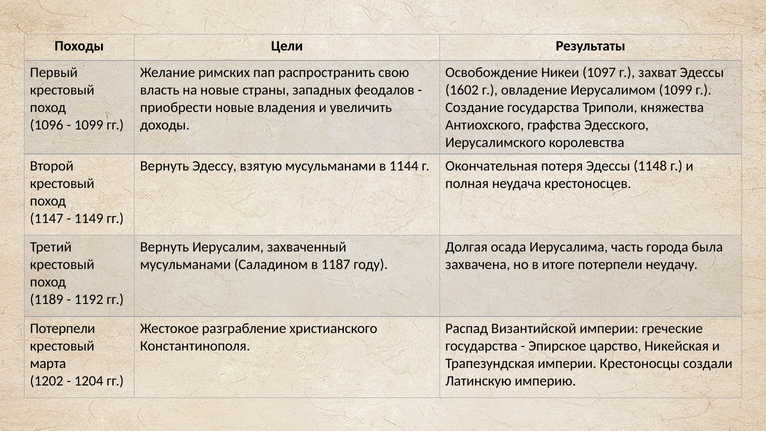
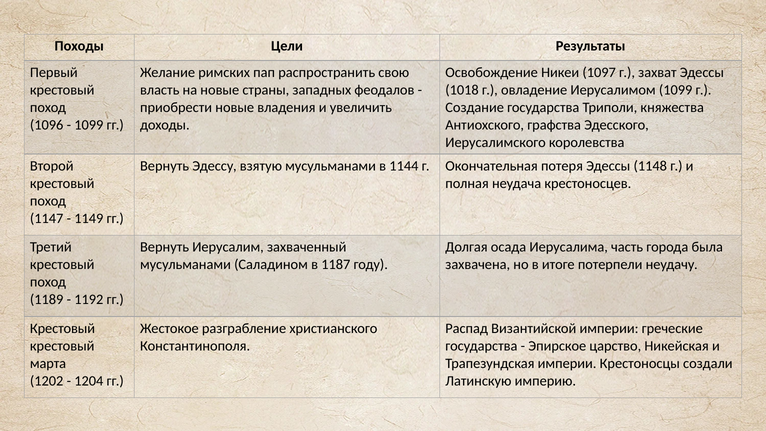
1602: 1602 -> 1018
Потерпели at (63, 328): Потерпели -> Крестовый
